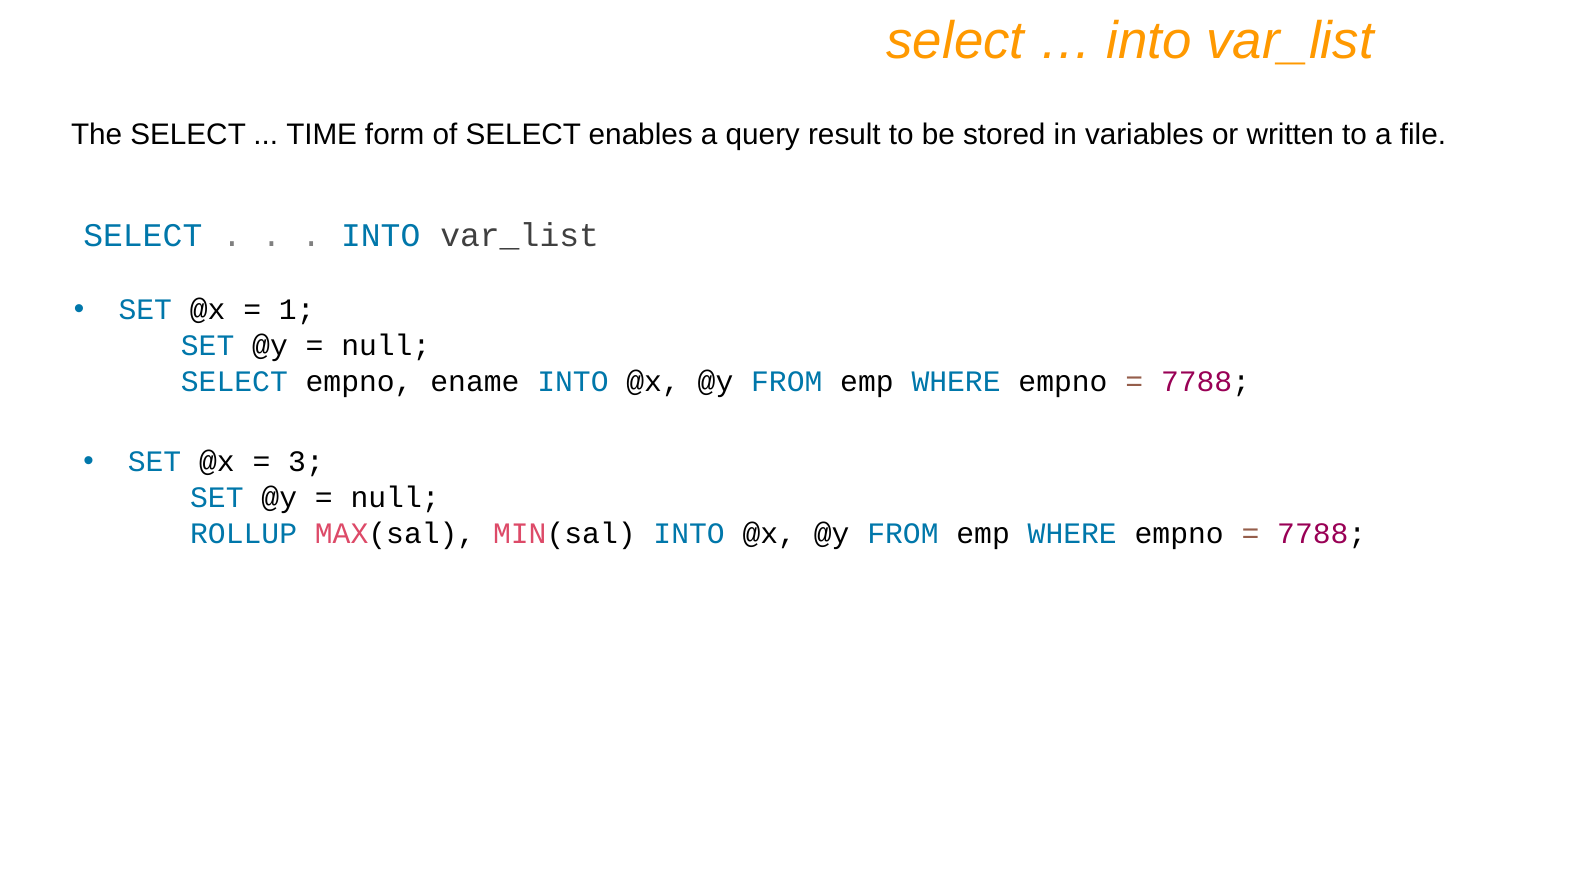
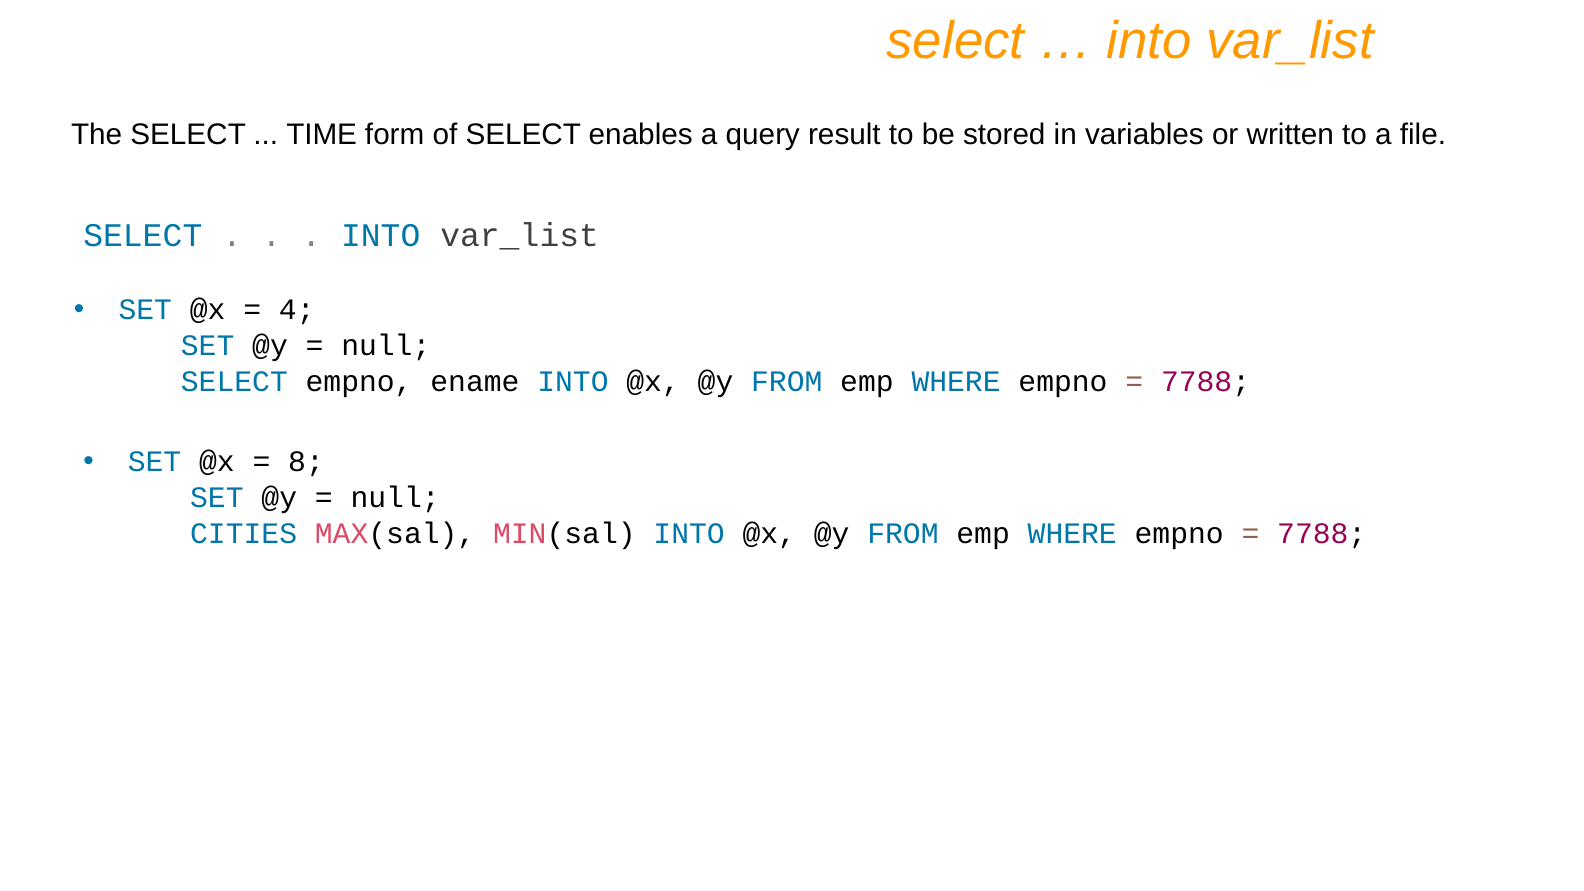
1: 1 -> 4
3: 3 -> 8
ROLLUP: ROLLUP -> CITIES
